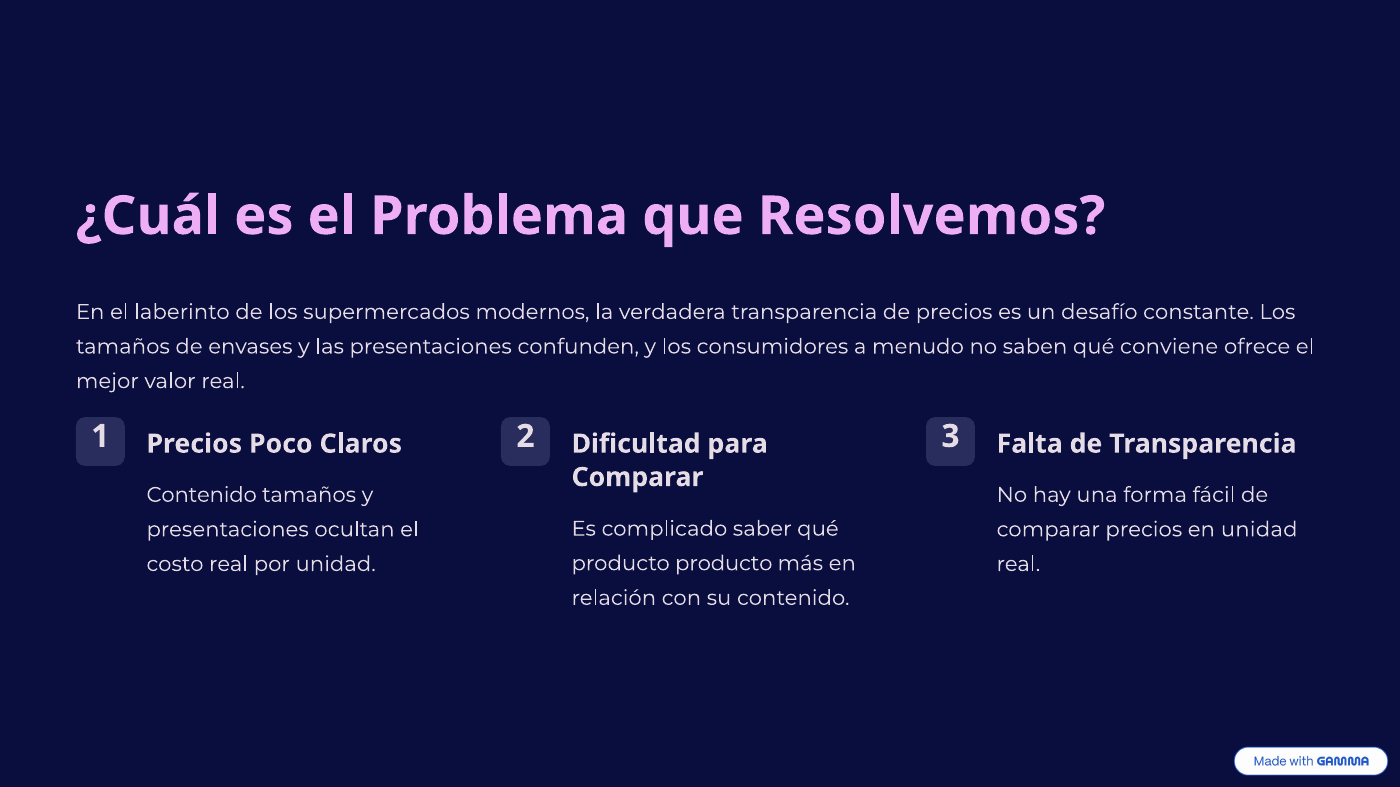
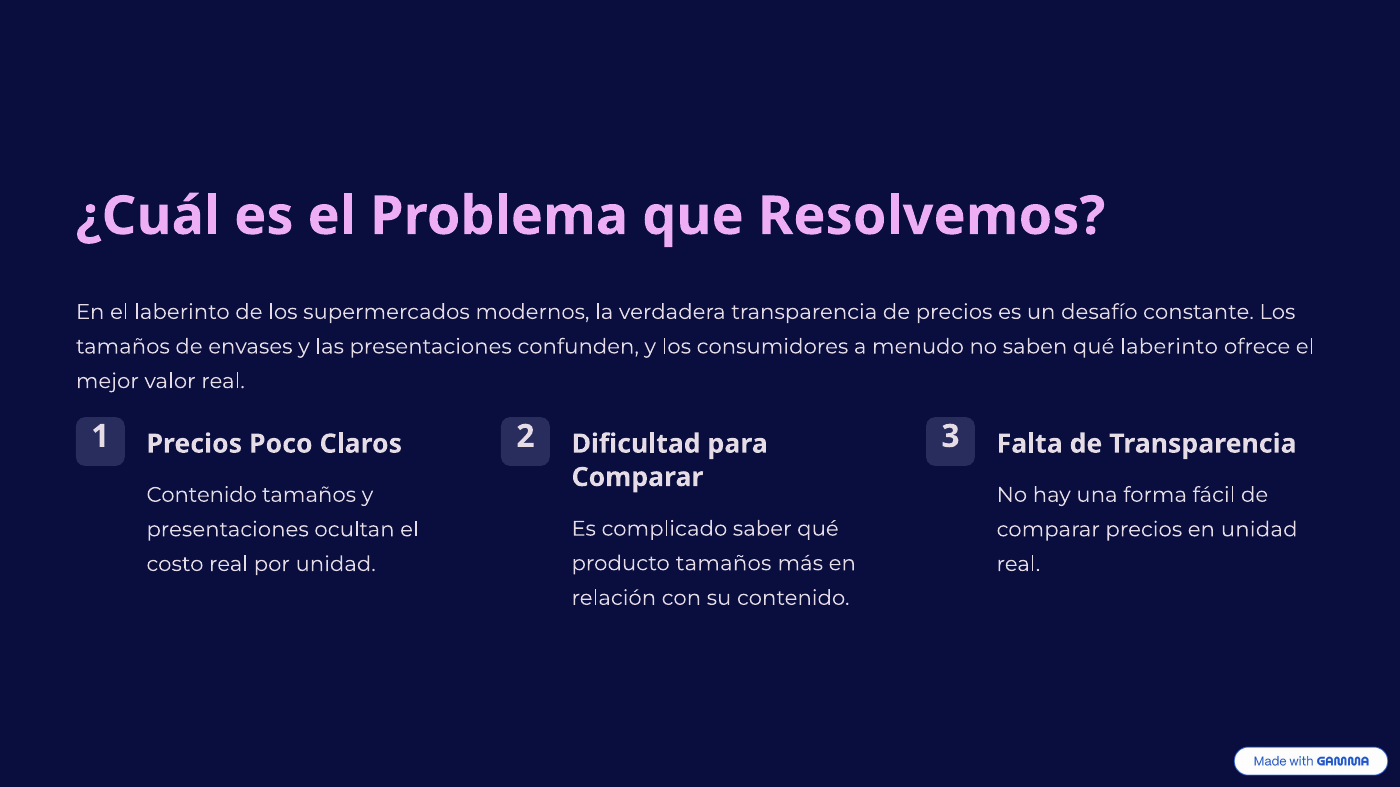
qué conviene: conviene -> laberinto
producto producto: producto -> tamaños
